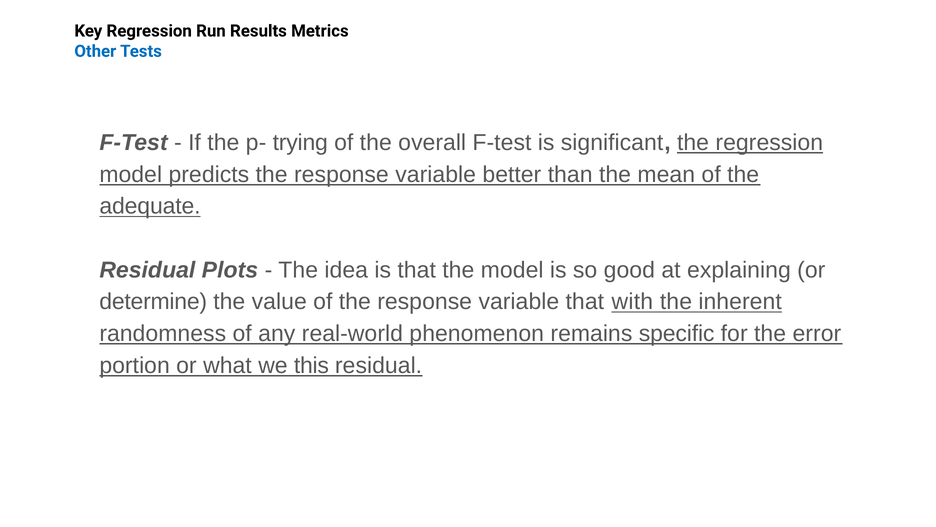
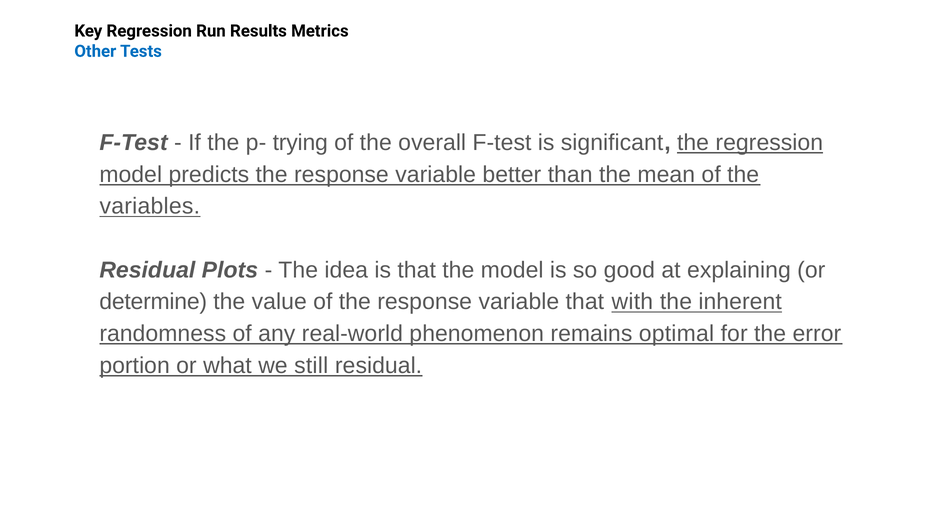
adequate: adequate -> variables
specific: specific -> optimal
this: this -> still
